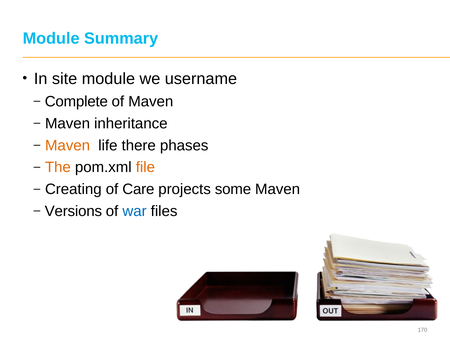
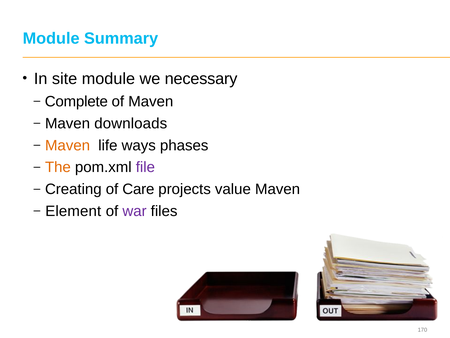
username: username -> necessary
inheritance: inheritance -> downloads
there: there -> ways
file colour: orange -> purple
some: some -> value
Versions: Versions -> Element
war colour: blue -> purple
